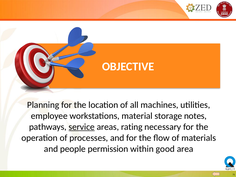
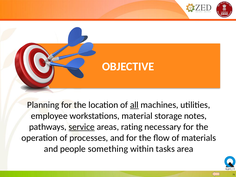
all underline: none -> present
permission: permission -> something
good: good -> tasks
